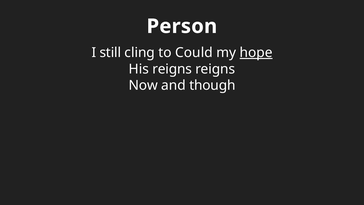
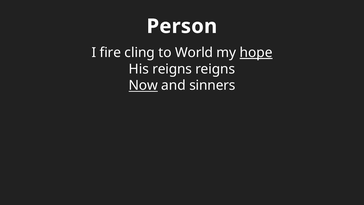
still: still -> fire
Could: Could -> World
Now underline: none -> present
though: though -> sinners
